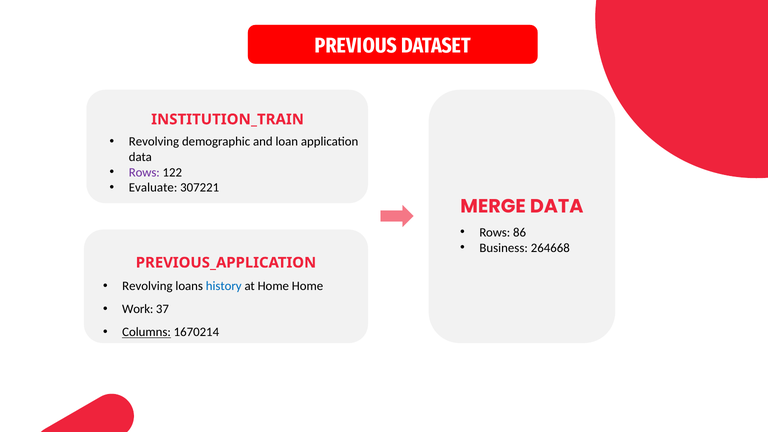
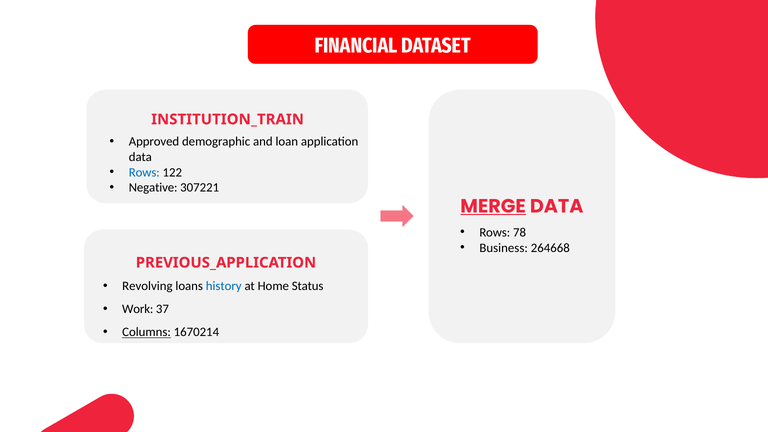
PREVIOUS: PREVIOUS -> FINANCIAL
Revolving at (154, 142): Revolving -> Approved
Rows at (144, 172) colour: purple -> blue
Evaluate: Evaluate -> Negative
MERGE underline: none -> present
86: 86 -> 78
Home Home: Home -> Status
